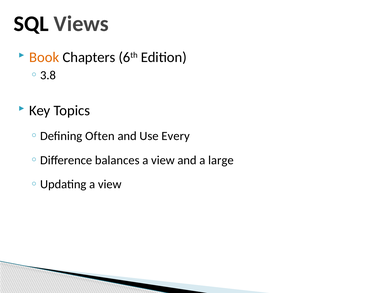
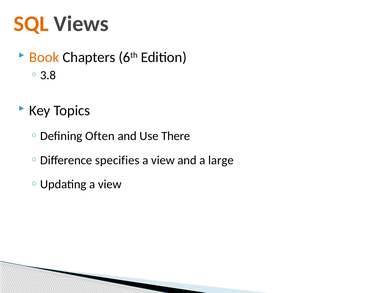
SQL colour: black -> orange
Every: Every -> There
balances: balances -> specifies
